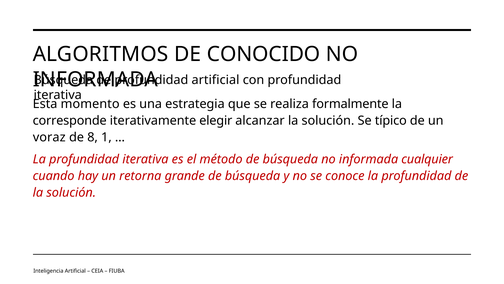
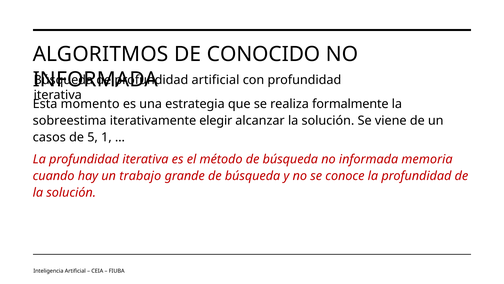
corresponde: corresponde -> sobreestima
típico: típico -> viene
voraz: voraz -> casos
8: 8 -> 5
cualquier: cualquier -> memoria
retorna: retorna -> trabajo
